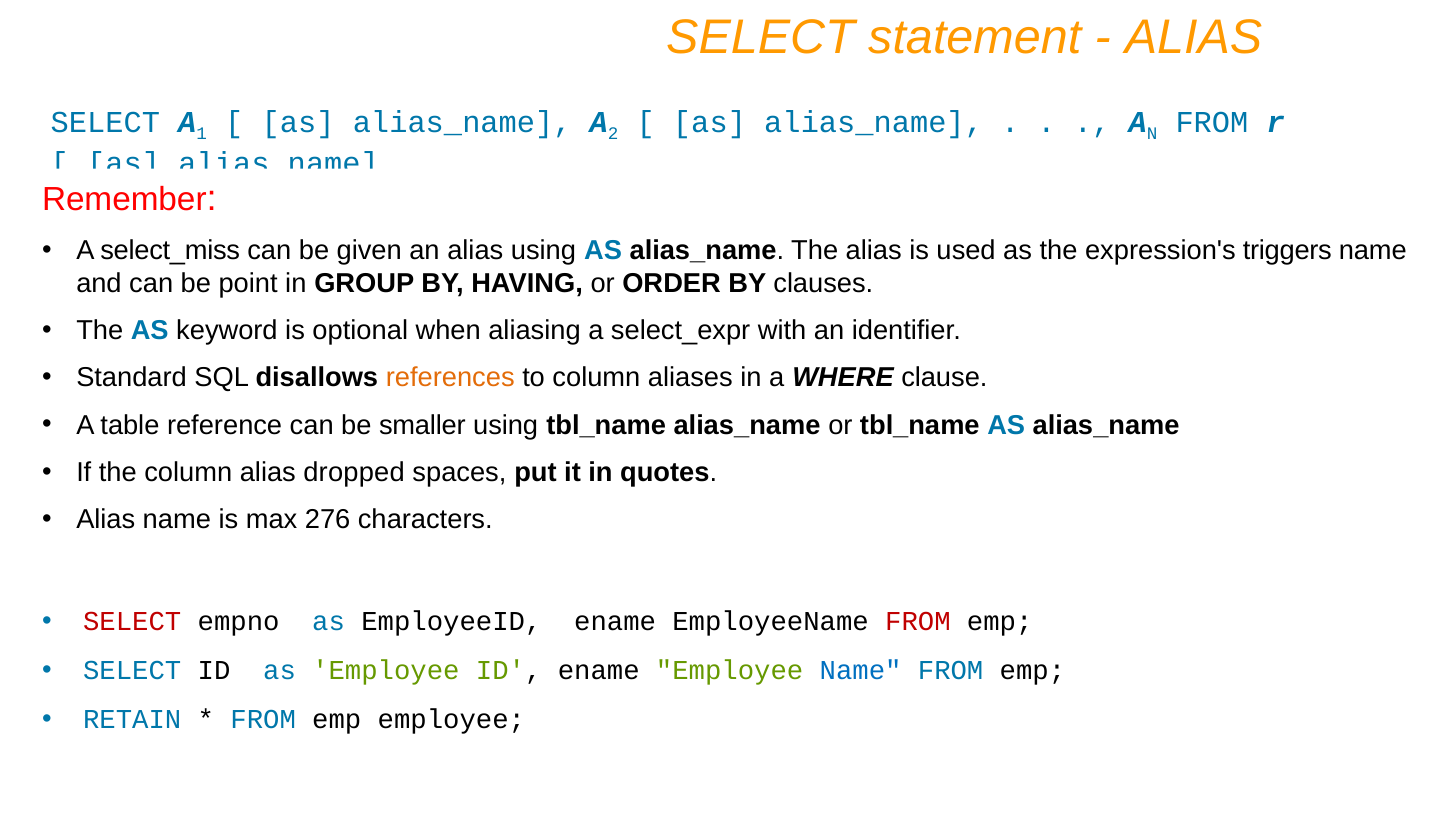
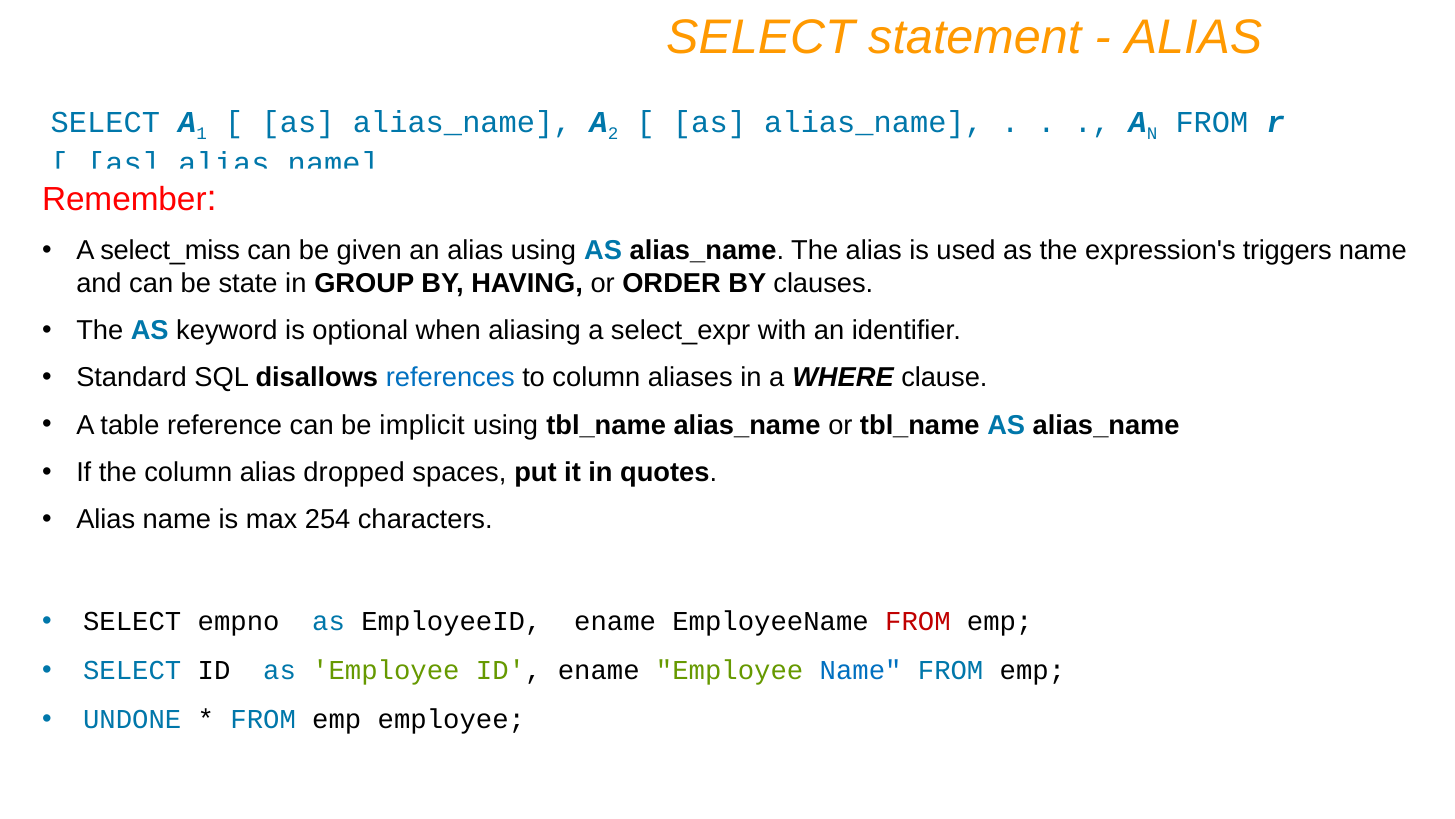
point: point -> state
references colour: orange -> blue
smaller: smaller -> implicit
276: 276 -> 254
SELECT at (132, 621) colour: red -> black
RETAIN: RETAIN -> UNDONE
